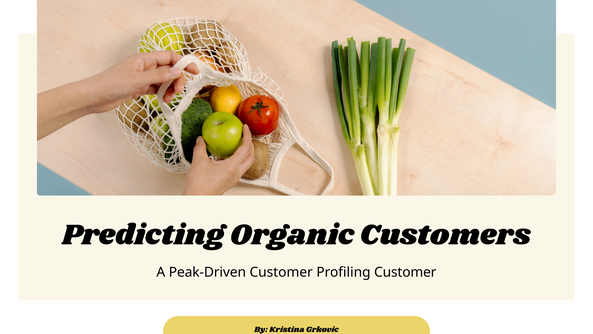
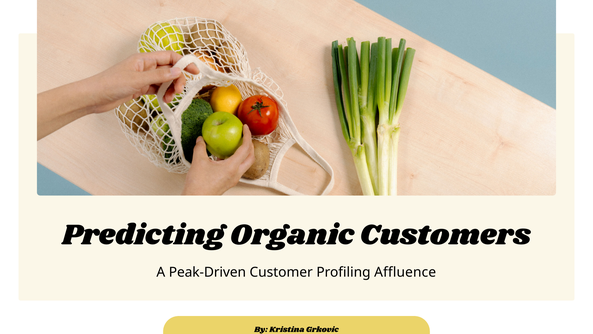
Profiling Customer: Customer -> Affluence
